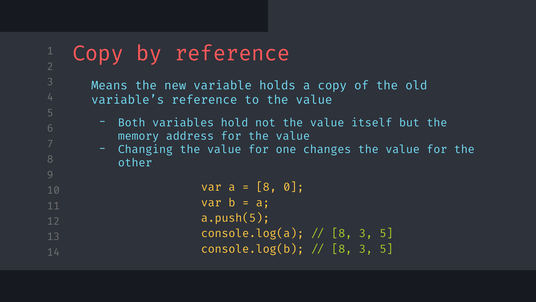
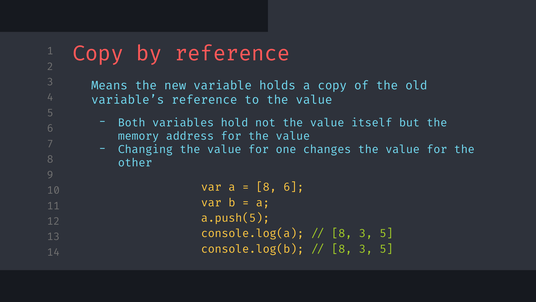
8 0: 0 -> 6
